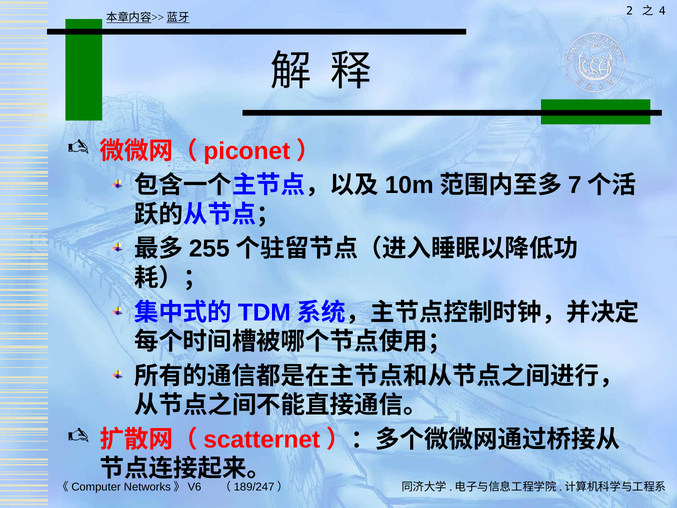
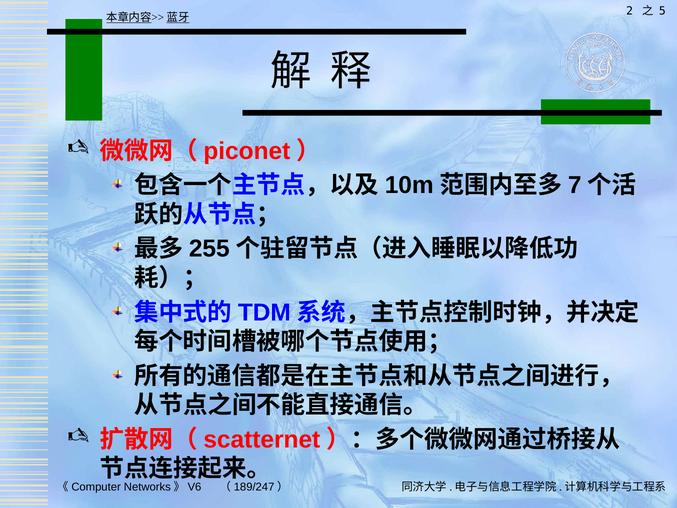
4: 4 -> 5
